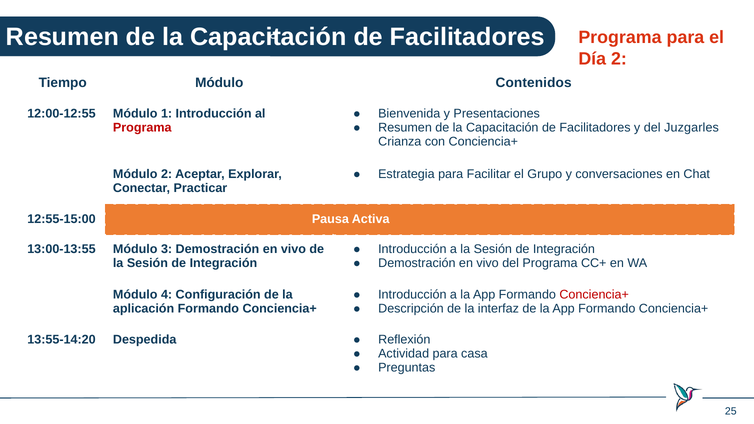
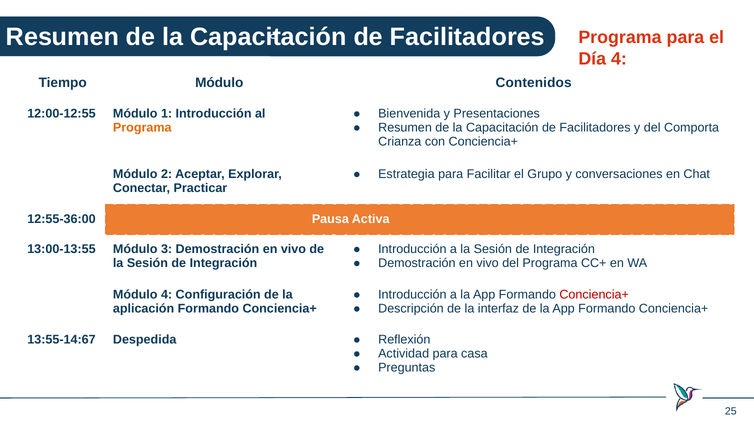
Día 2: 2 -> 4
Programa at (142, 128) colour: red -> orange
Juzgarles: Juzgarles -> Comporta
12:55-15:00: 12:55-15:00 -> 12:55-36:00
13:55-14:20: 13:55-14:20 -> 13:55-14:67
